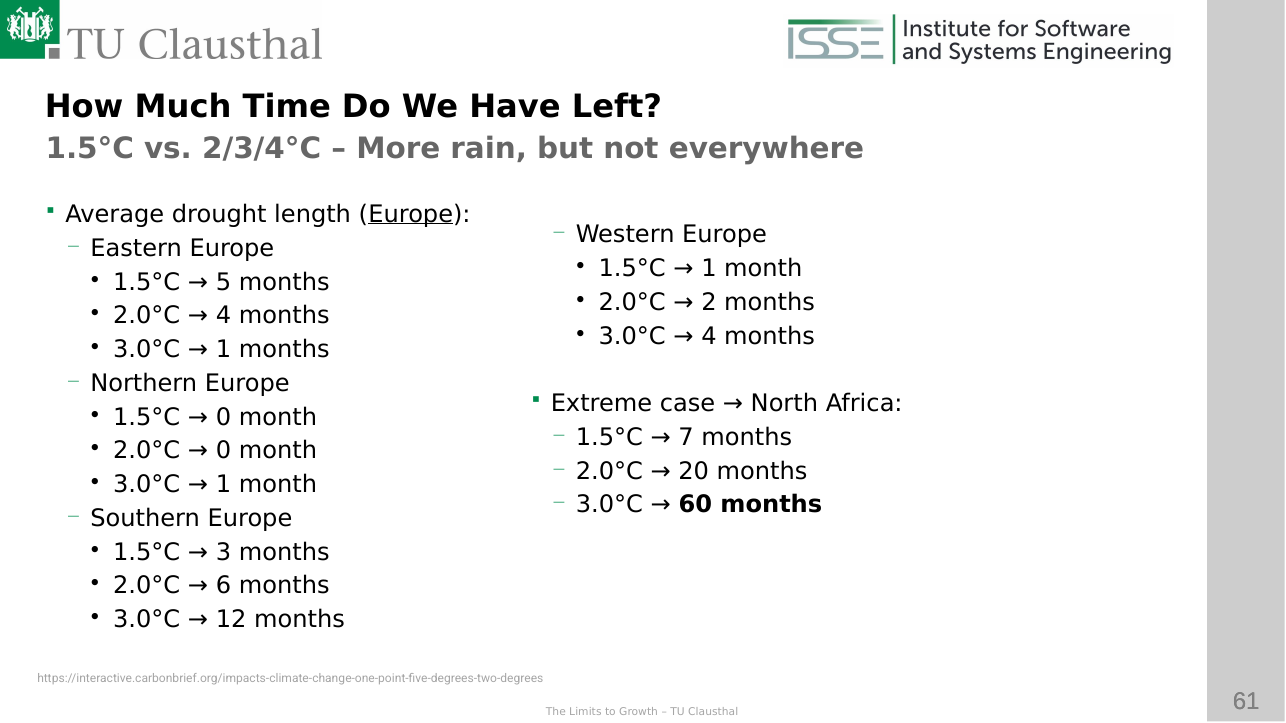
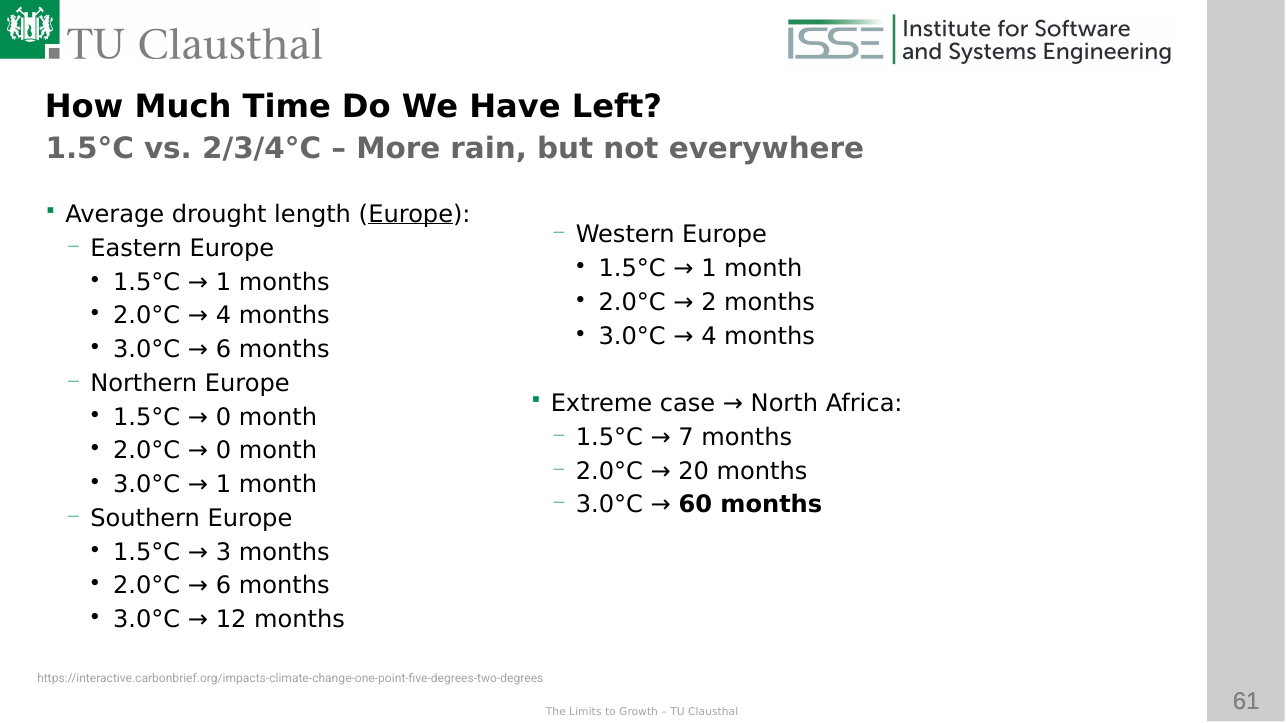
5 at (223, 282): 5 -> 1
1 at (223, 350): 1 -> 6
